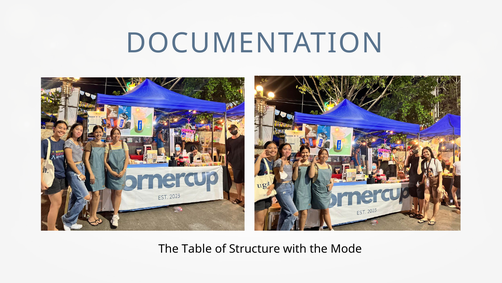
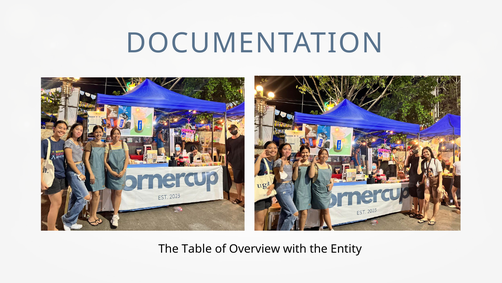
Structure: Structure -> Overview
Mode: Mode -> Entity
